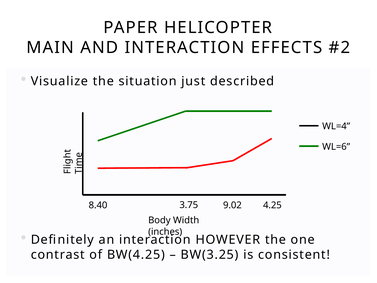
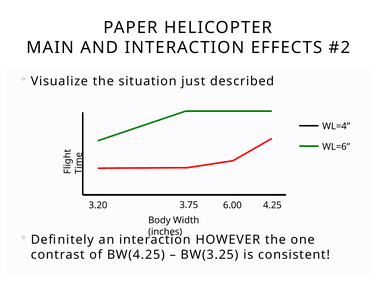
8.40: 8.40 -> 3.20
9.02: 9.02 -> 6.00
